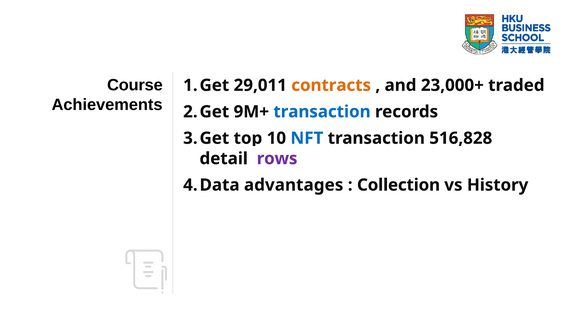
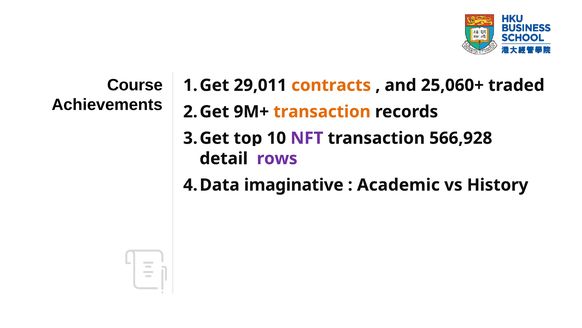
23,000+: 23,000+ -> 25,060+
transaction at (322, 112) colour: blue -> orange
NFT colour: blue -> purple
516,828: 516,828 -> 566,928
advantages: advantages -> imaginative
Collection: Collection -> Academic
